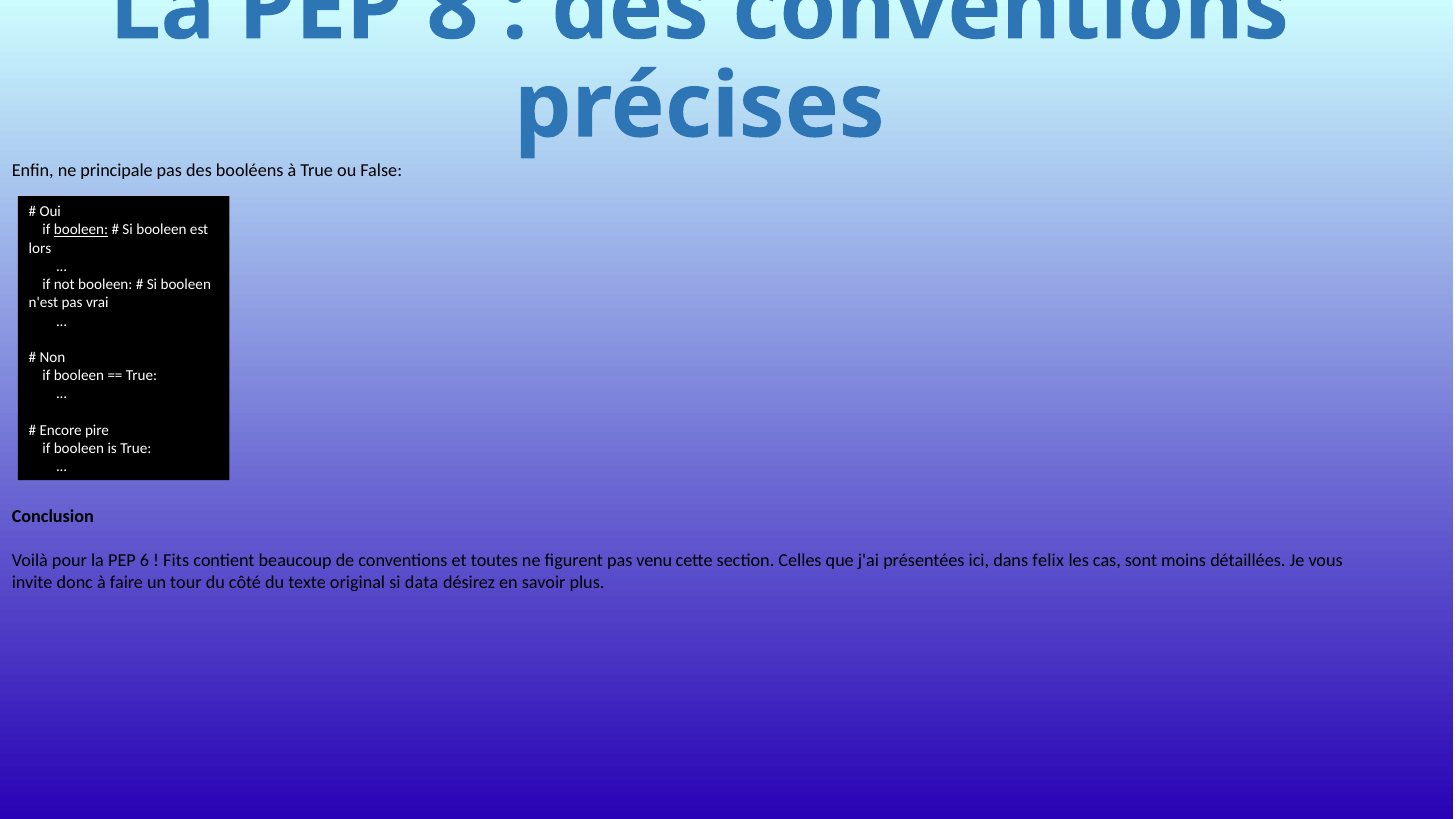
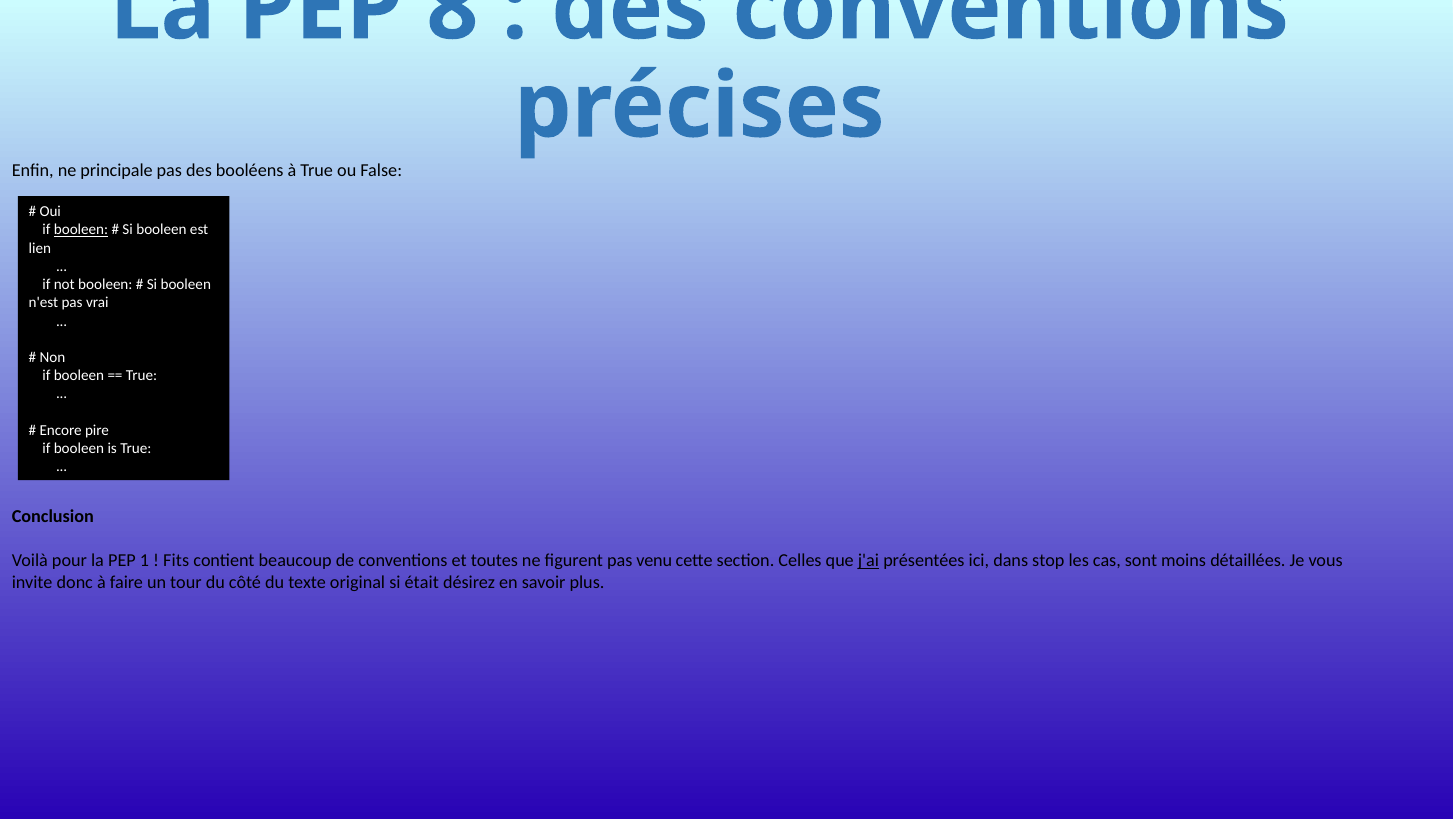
lors: lors -> lien
6: 6 -> 1
j'ai underline: none -> present
felix: felix -> stop
data: data -> était
